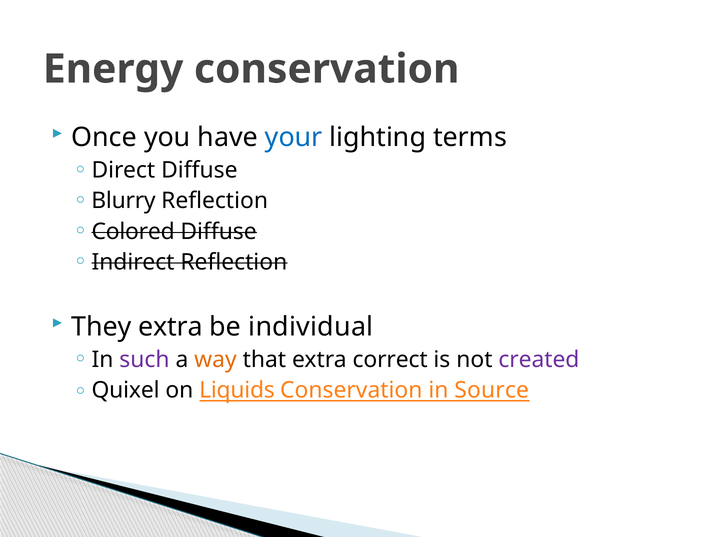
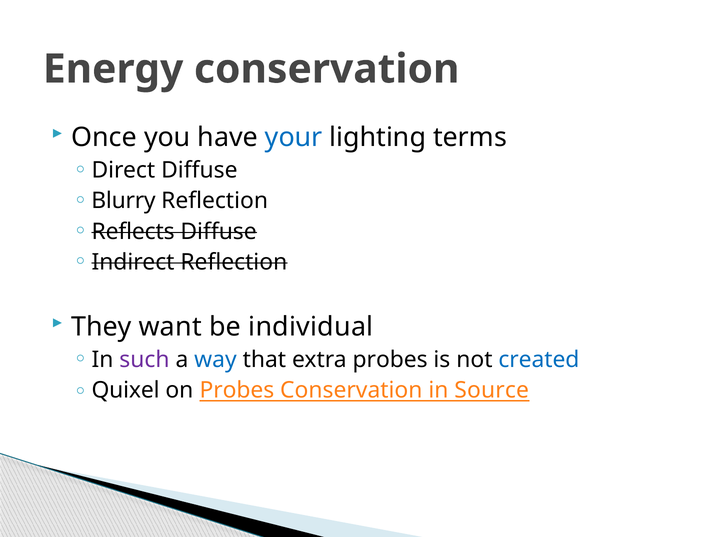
Colored: Colored -> Reflects
They extra: extra -> want
way colour: orange -> blue
extra correct: correct -> probes
created colour: purple -> blue
on Liquids: Liquids -> Probes
